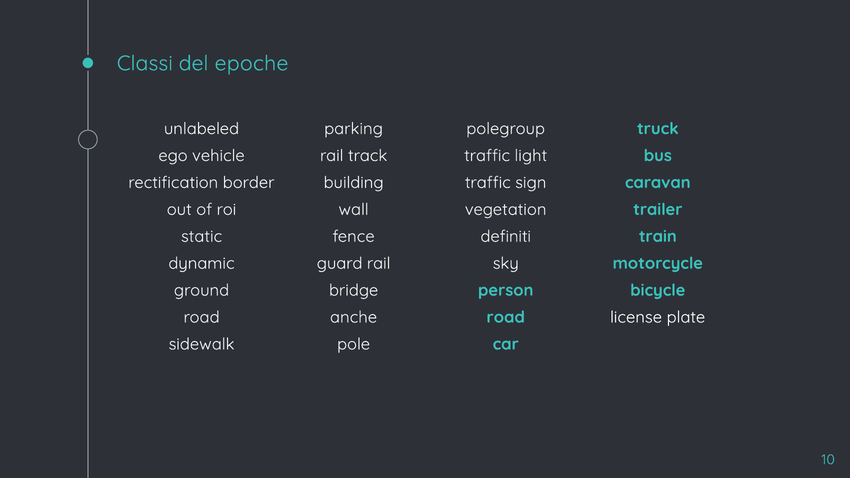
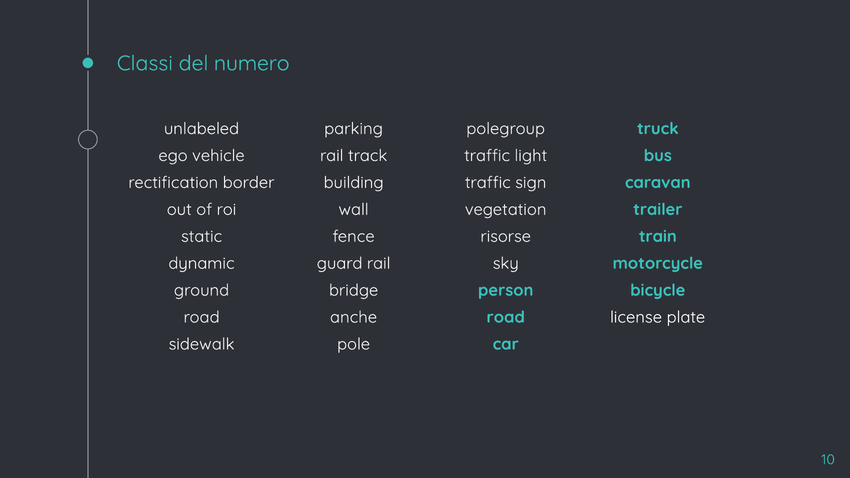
epoche: epoche -> numero
definiti: definiti -> risorse
